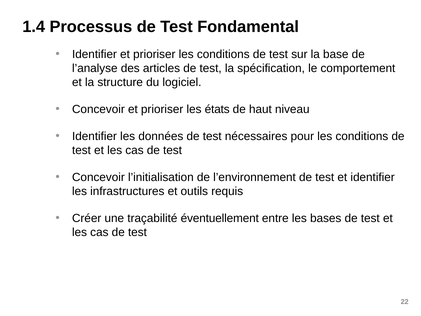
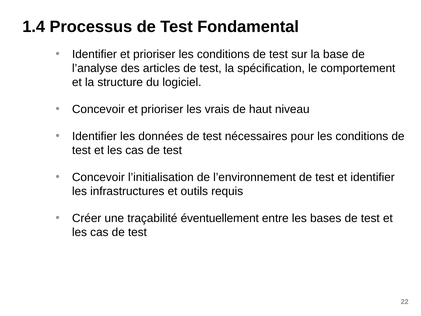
états: états -> vrais
